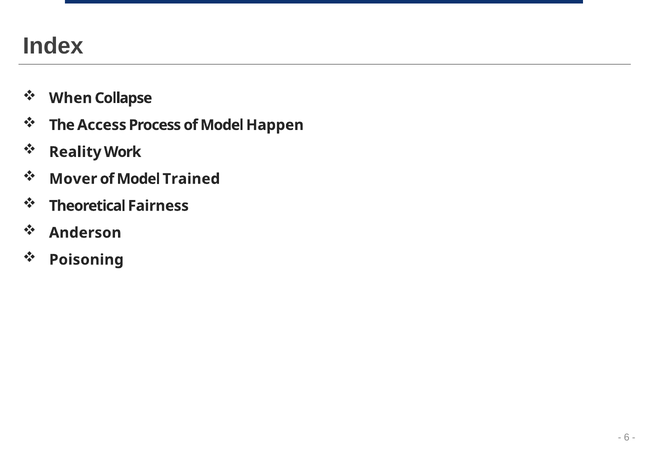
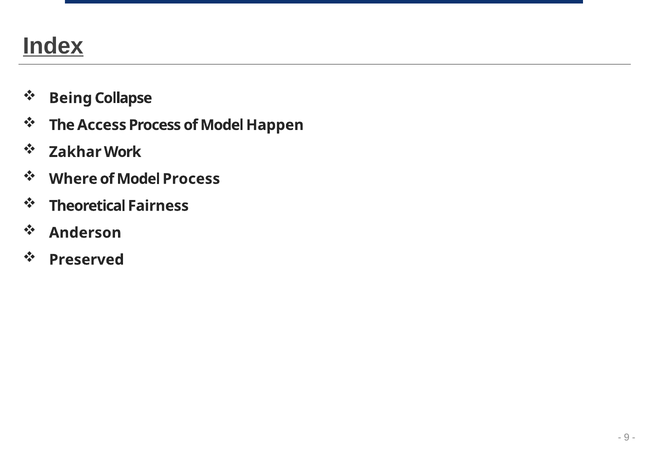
Index underline: none -> present
When: When -> Being
Reality: Reality -> Zakhar
Mover: Mover -> Where
Model Trained: Trained -> Process
Poisoning: Poisoning -> Preserved
6: 6 -> 9
